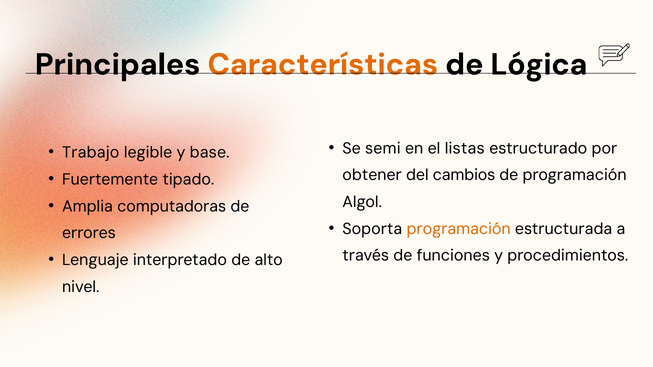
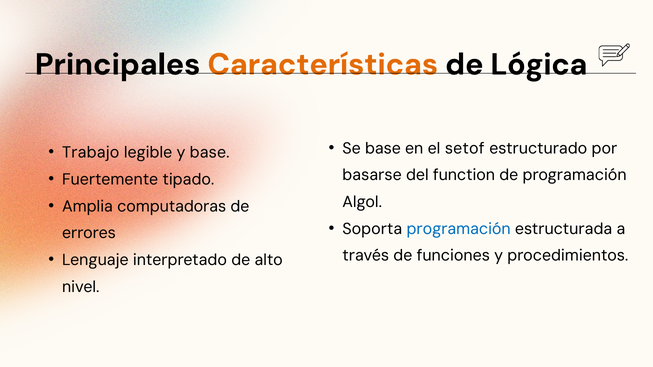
Se semi: semi -> base
listas: listas -> setof
obtener: obtener -> basarse
cambios: cambios -> function
programación at (459, 229) colour: orange -> blue
